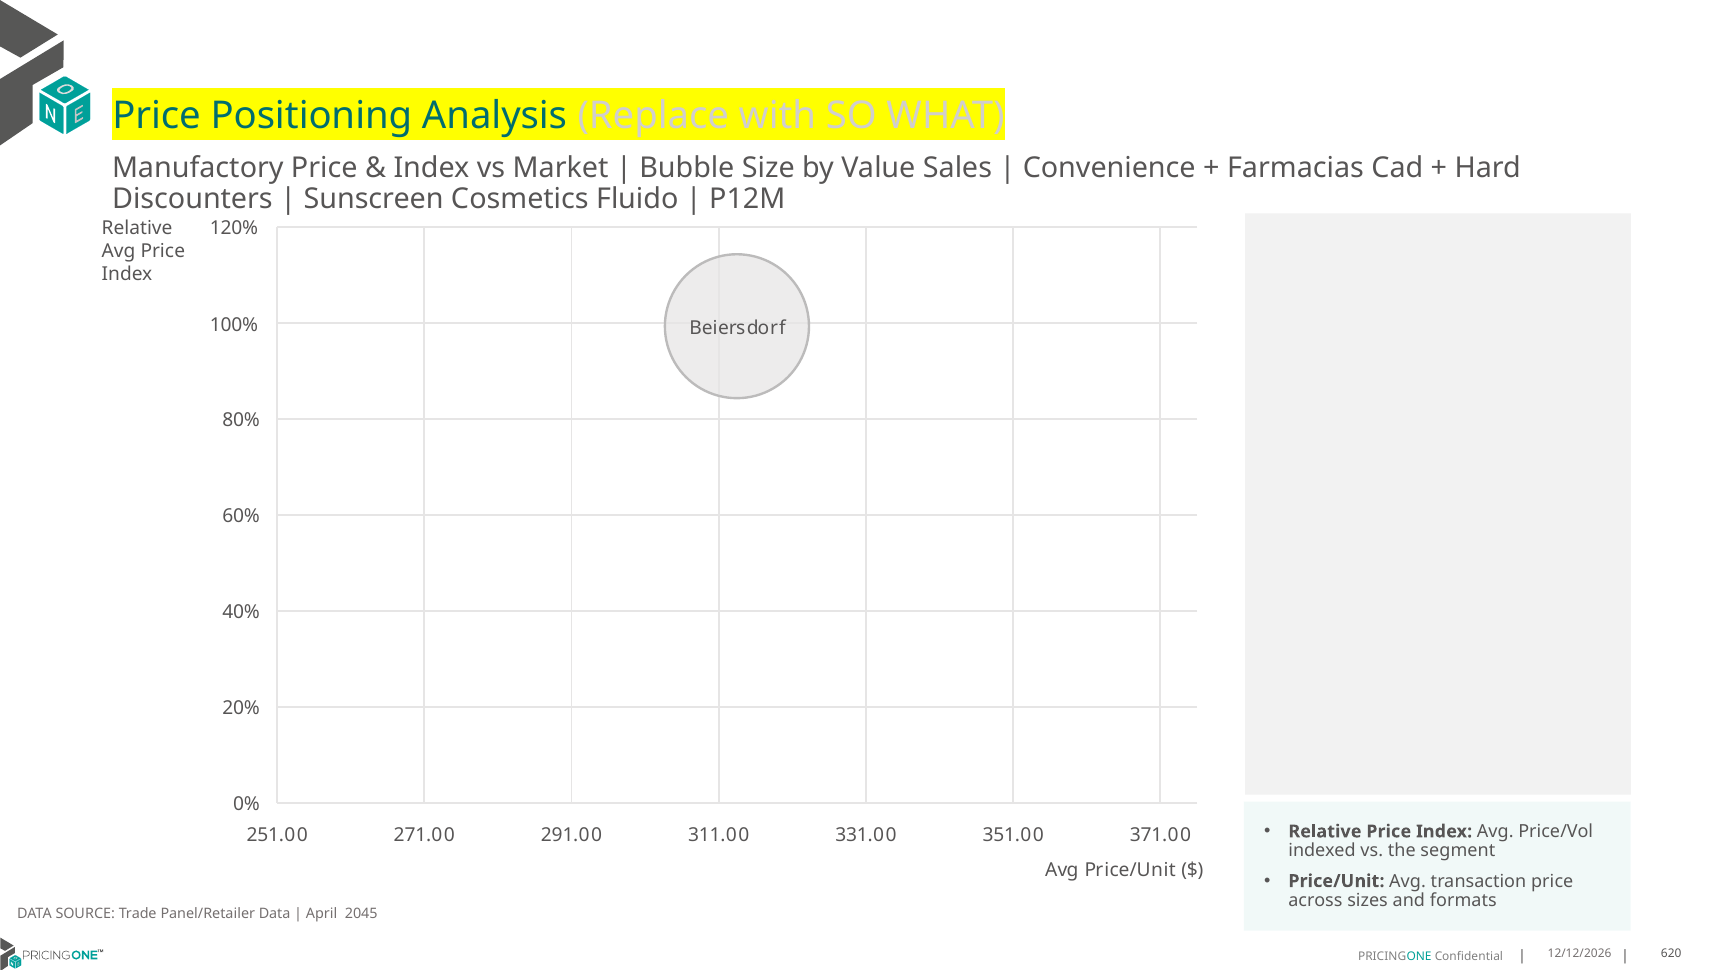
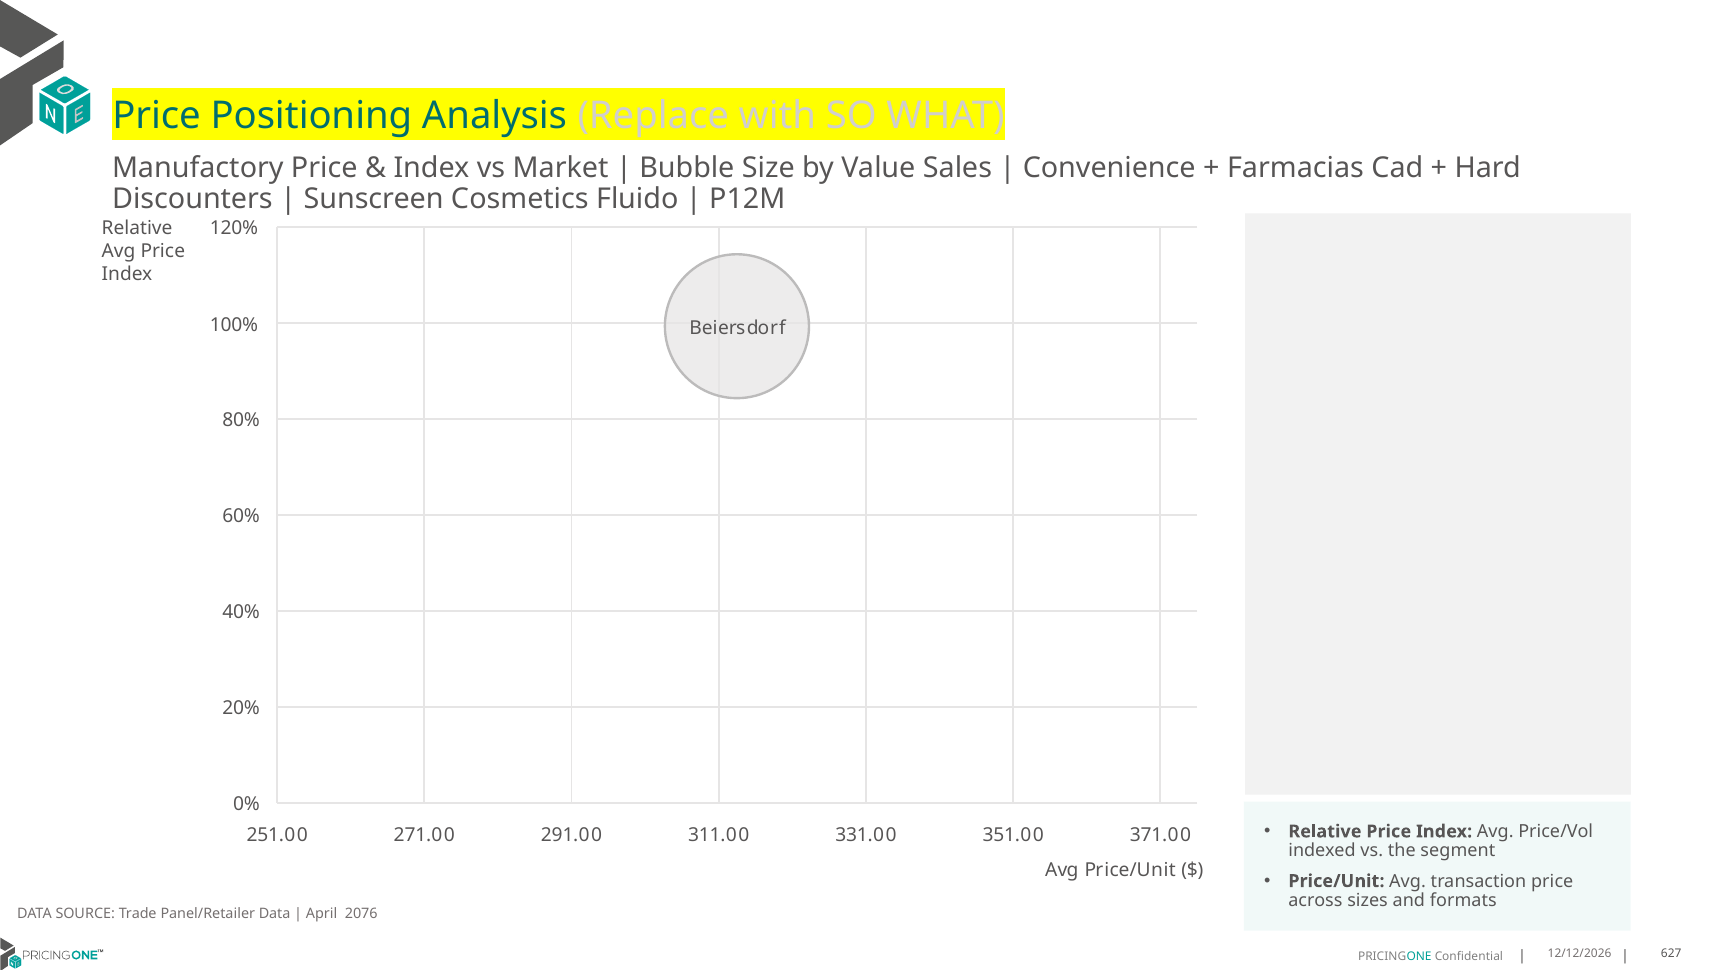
2045: 2045 -> 2076
620: 620 -> 627
